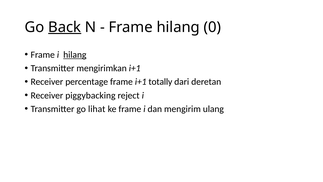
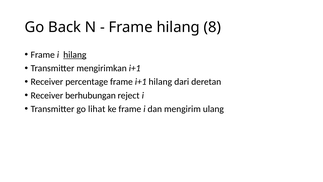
Back underline: present -> none
0: 0 -> 8
i+1 totally: totally -> hilang
piggybacking: piggybacking -> berhubungan
